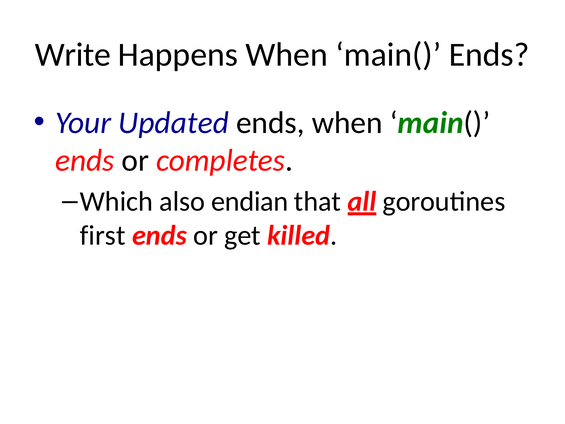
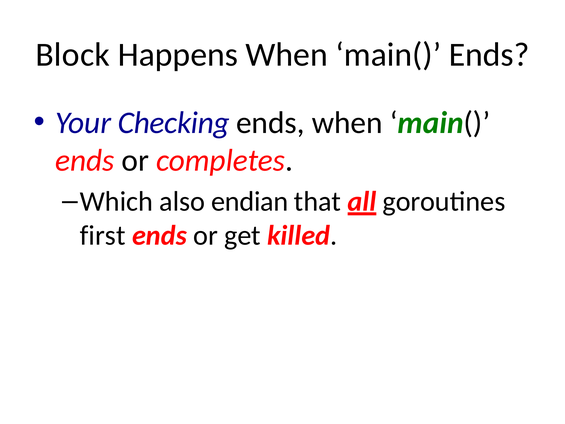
Write: Write -> Block
Updated: Updated -> Checking
